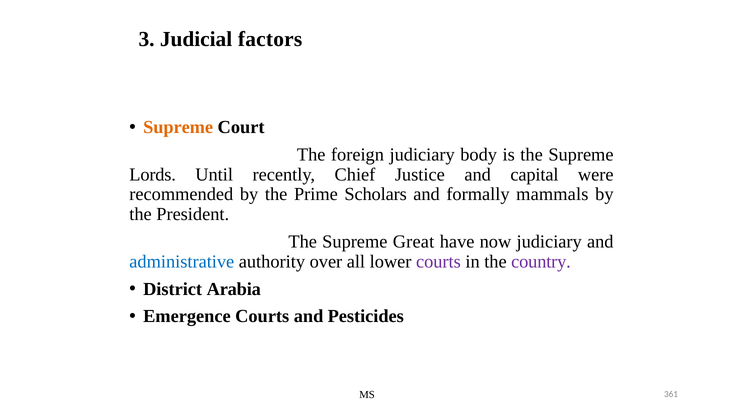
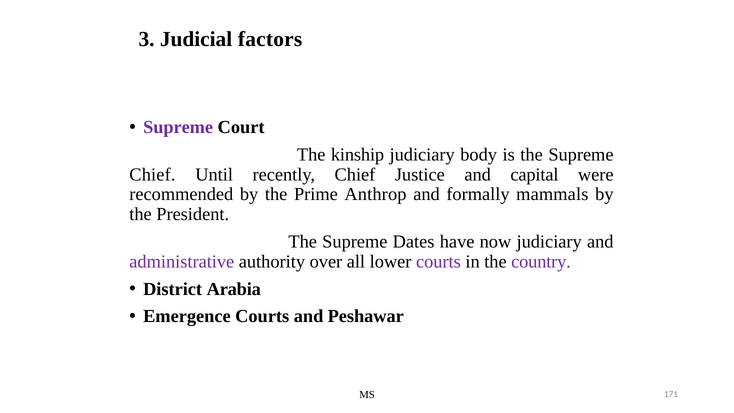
Supreme at (178, 127) colour: orange -> purple
foreign: foreign -> kinship
Lords at (153, 175): Lords -> Chief
Scholars: Scholars -> Anthrop
Great: Great -> Dates
administrative colour: blue -> purple
Pesticides: Pesticides -> Peshawar
361: 361 -> 171
